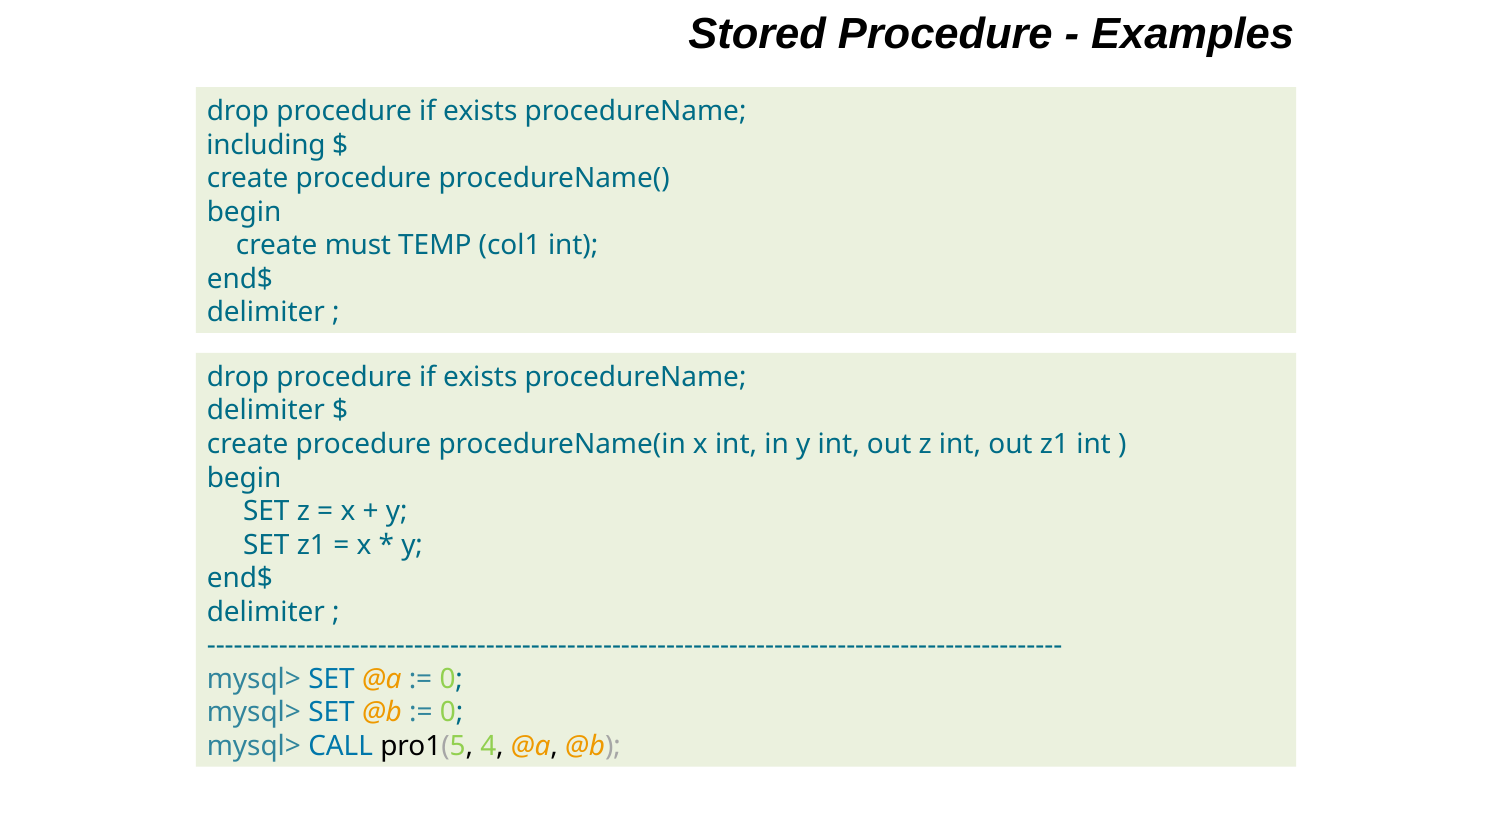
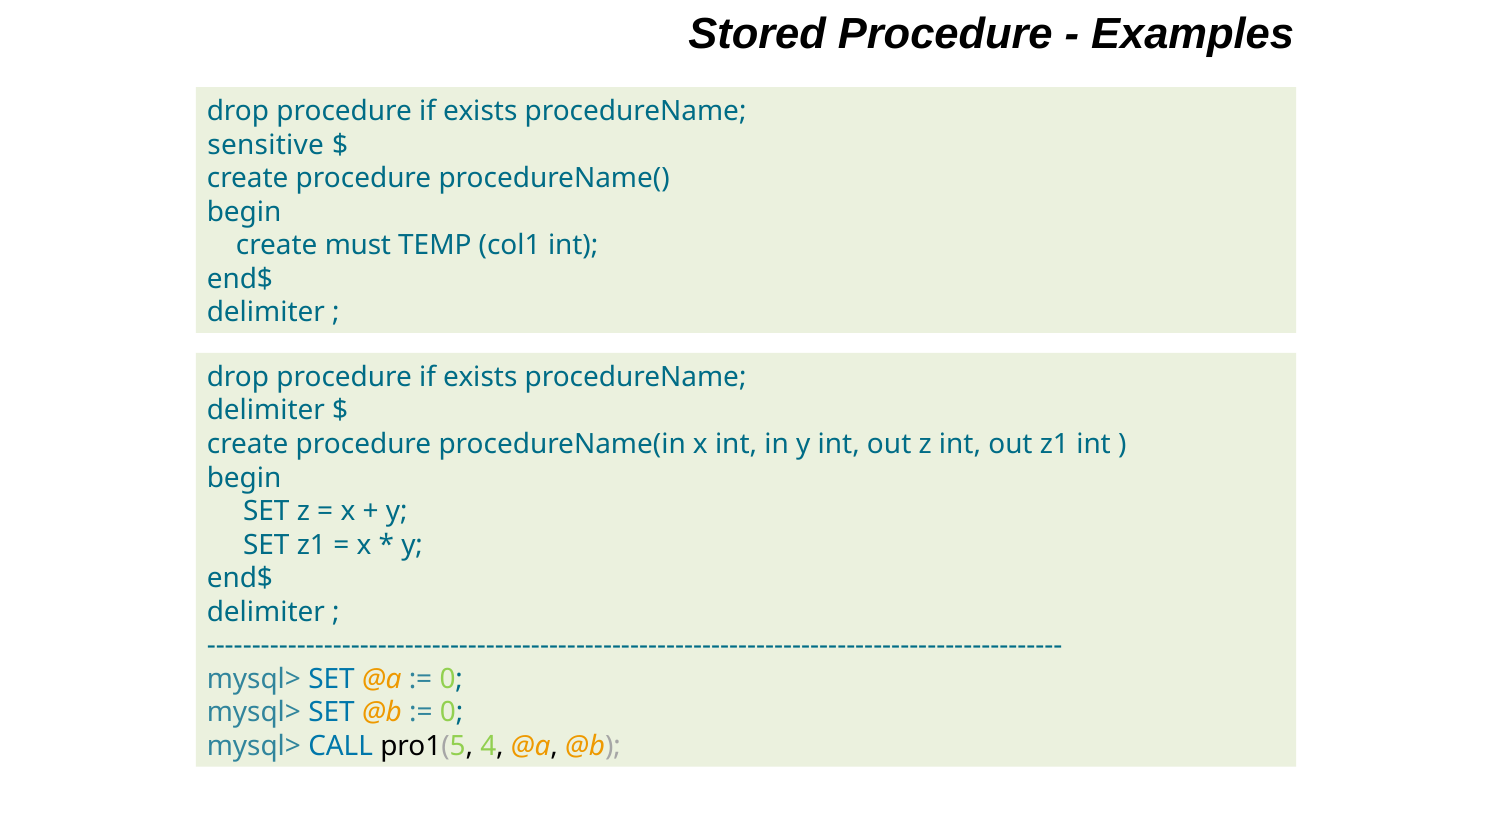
including: including -> sensitive
